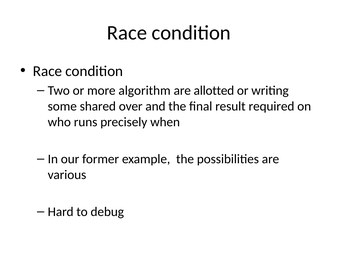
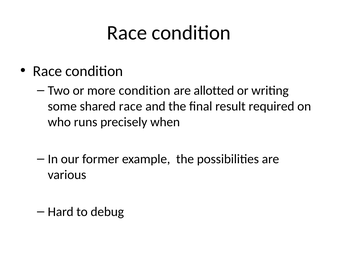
more algorithm: algorithm -> condition
shared over: over -> race
